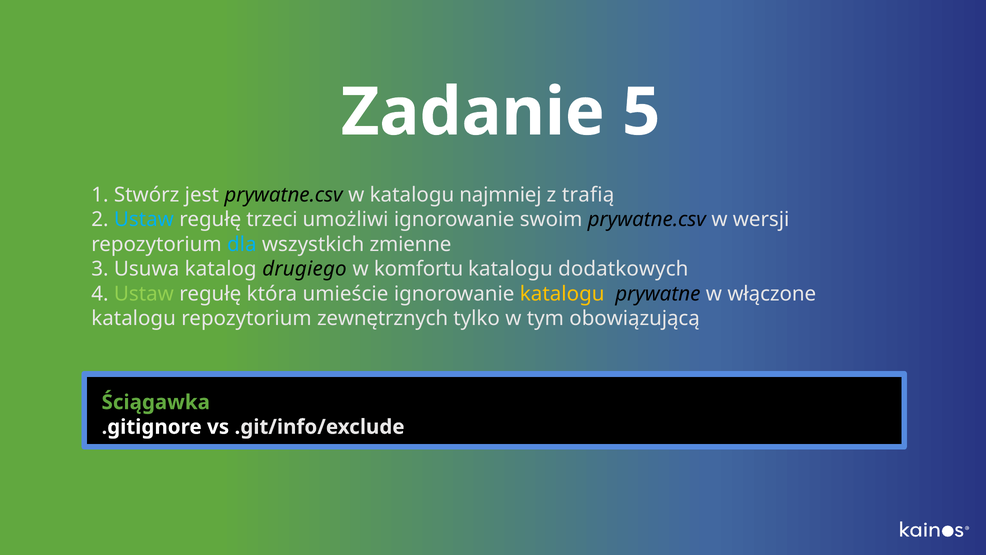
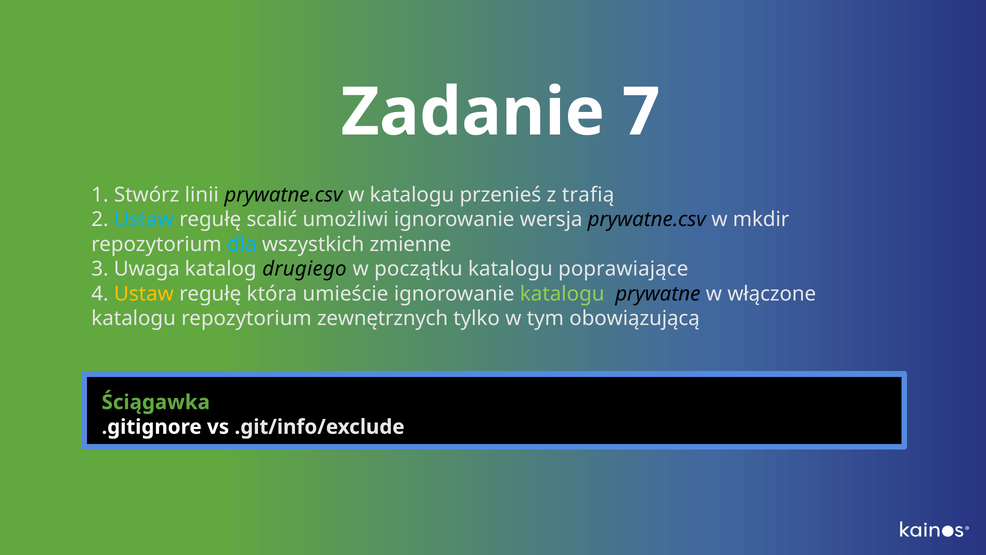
5: 5 -> 7
jest: jest -> linii
najmniej: najmniej -> przenieś
trzeci: trzeci -> scalić
swoim: swoim -> wersja
wersji: wersji -> mkdir
Usuwa: Usuwa -> Uwaga
komfortu: komfortu -> początku
dodatkowych: dodatkowych -> poprawiające
Ustaw at (144, 294) colour: light green -> yellow
katalogu at (562, 294) colour: yellow -> light green
